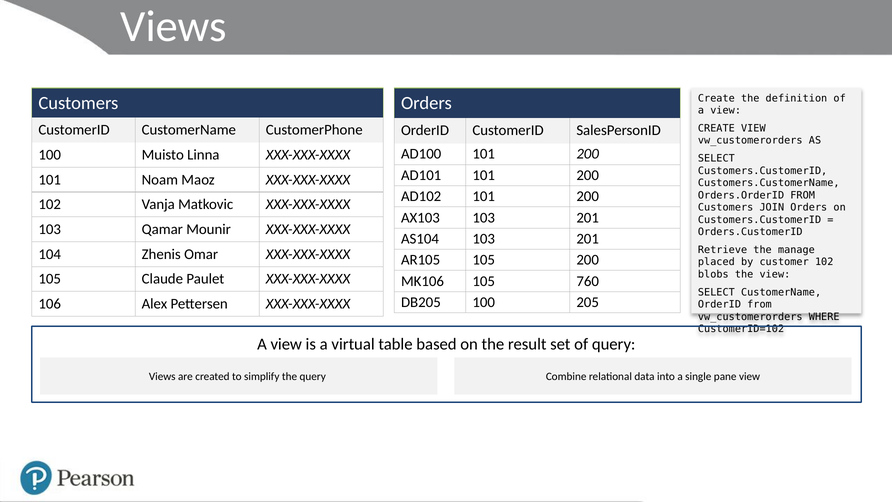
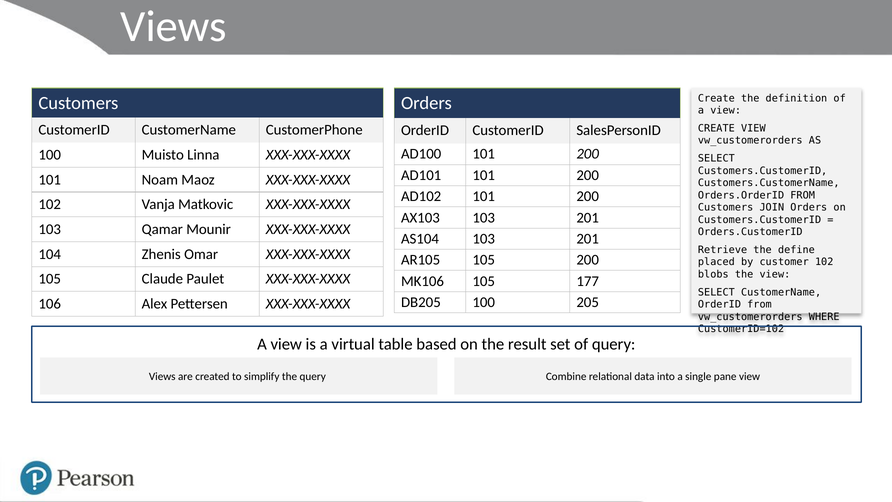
manage: manage -> define
760: 760 -> 177
